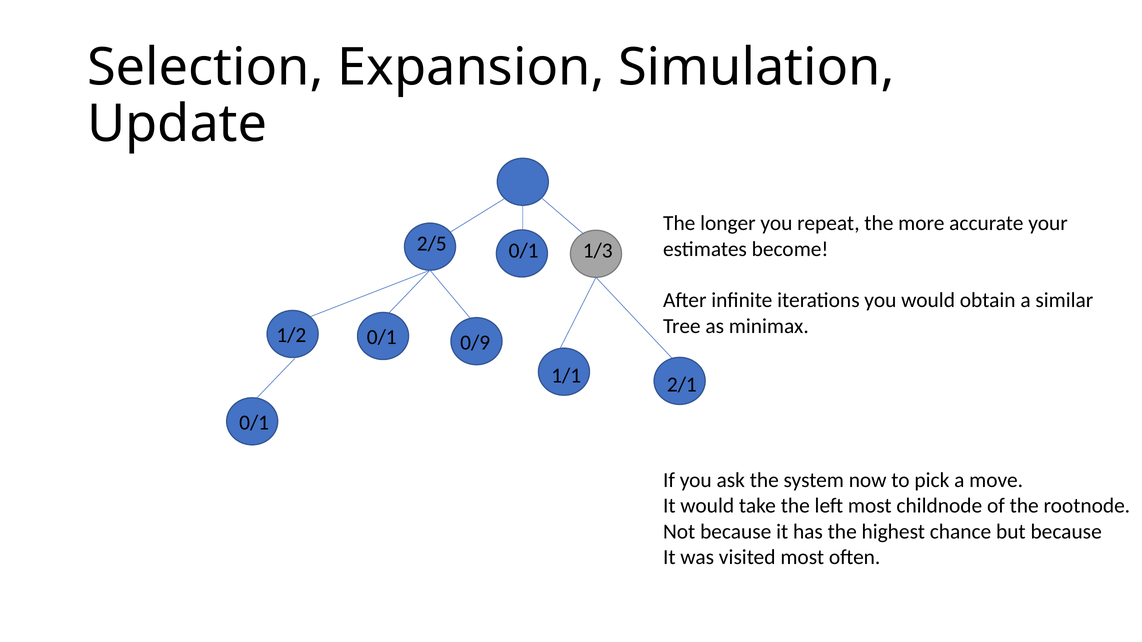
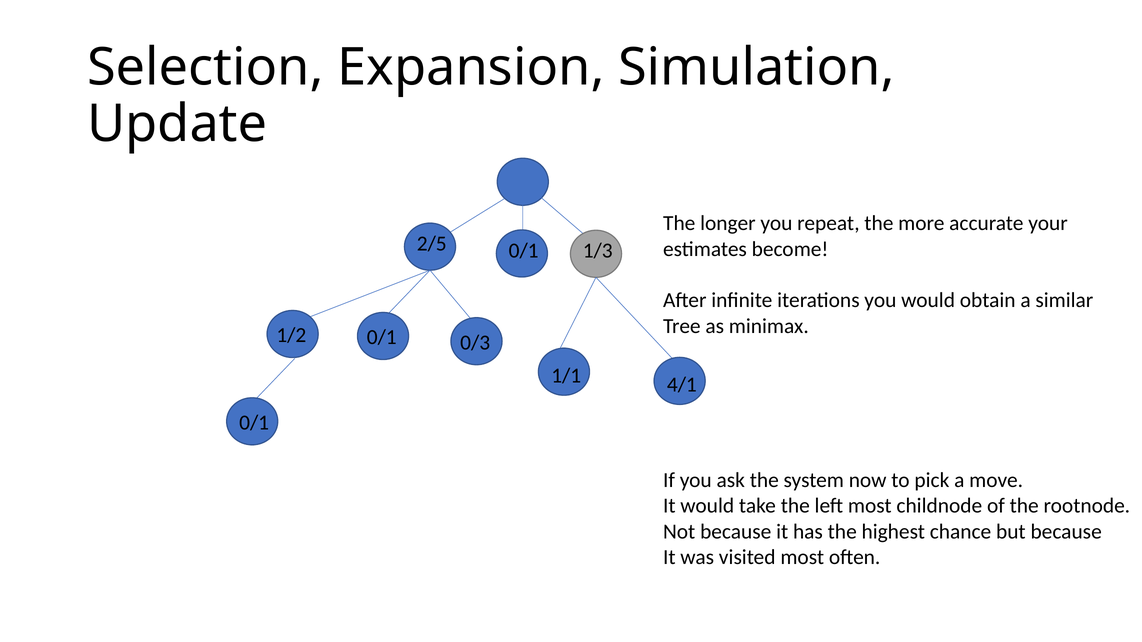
0/9: 0/9 -> 0/3
2/1: 2/1 -> 4/1
